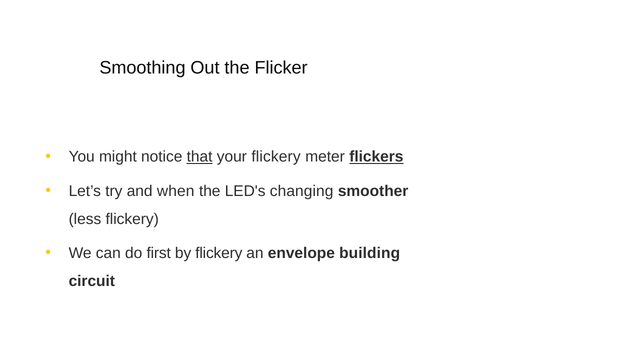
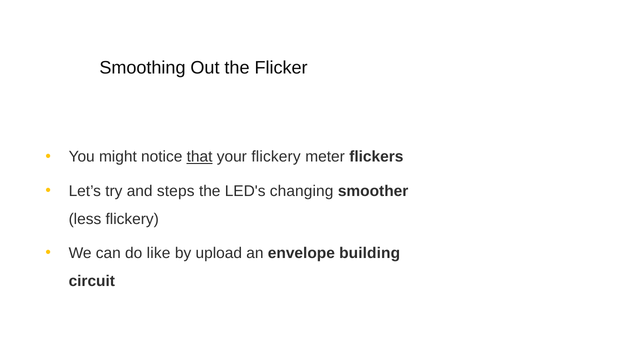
flickers underline: present -> none
when: when -> steps
first: first -> like
by flickery: flickery -> upload
